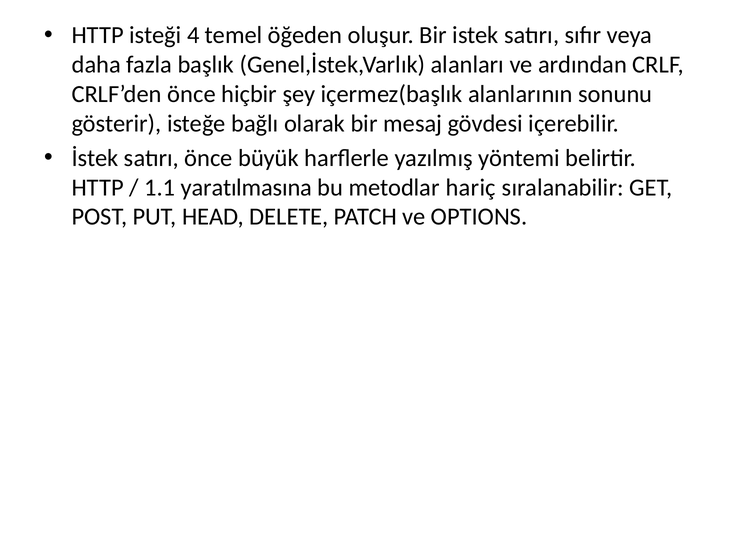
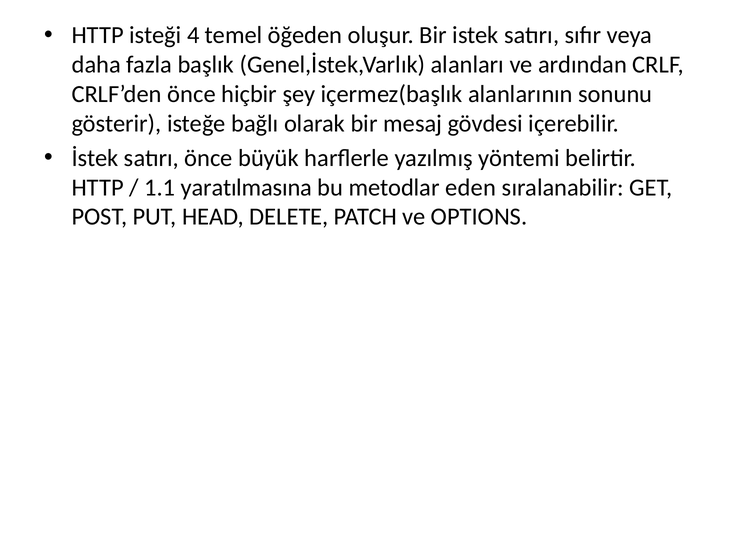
hariç: hariç -> eden
